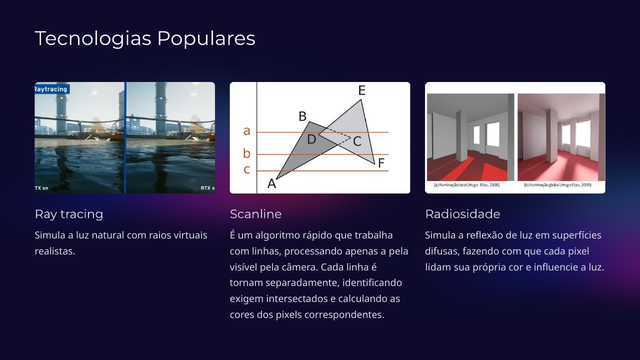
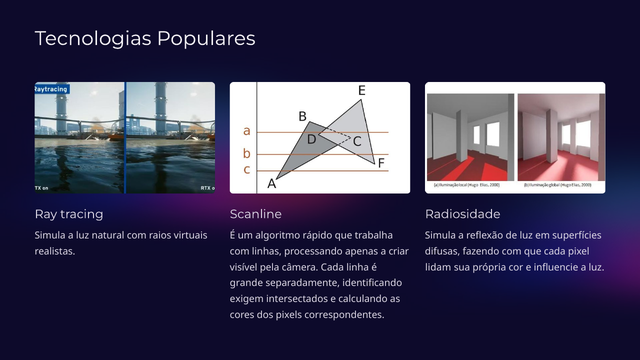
a pela: pela -> criar
tornam: tornam -> grande
